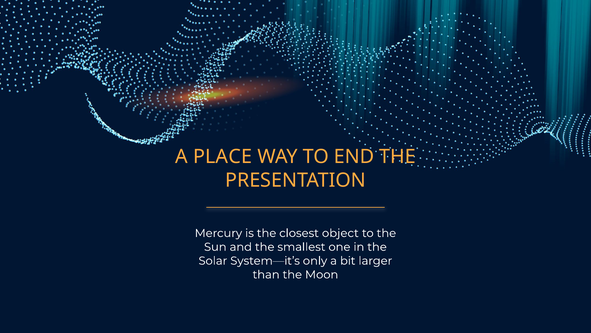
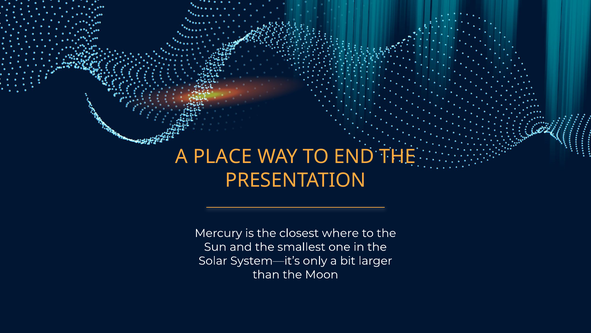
object: object -> where
